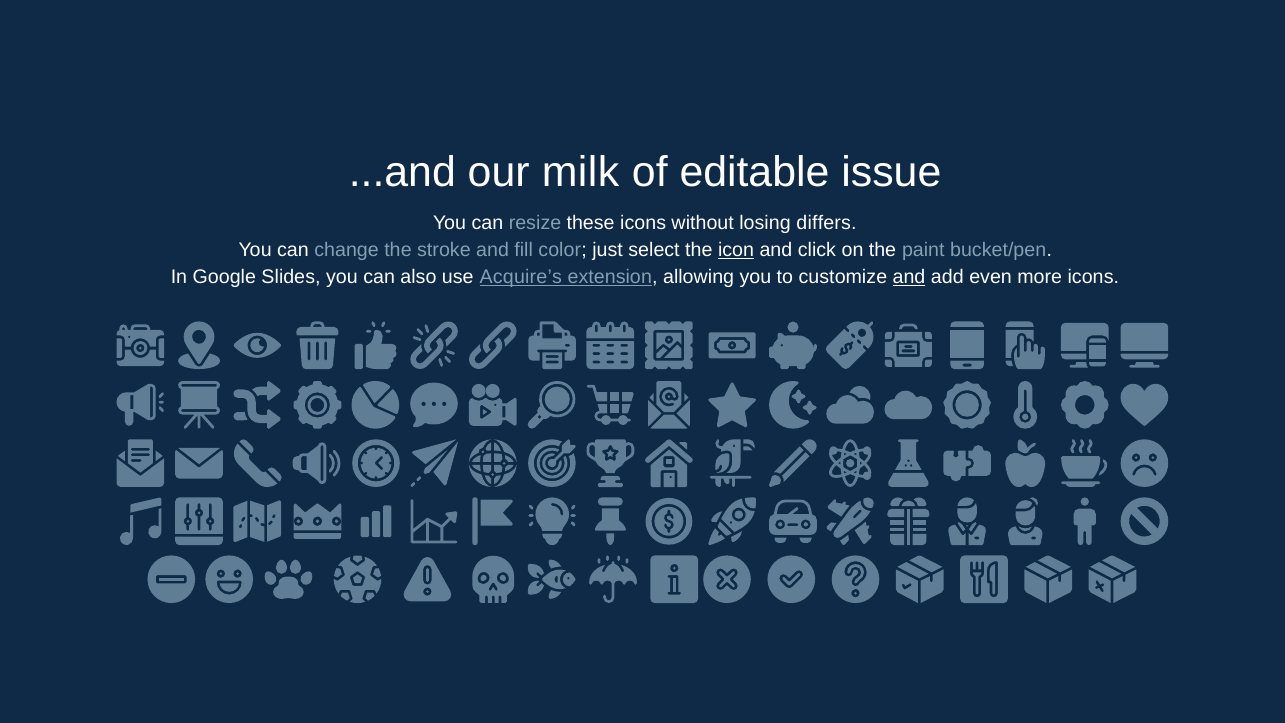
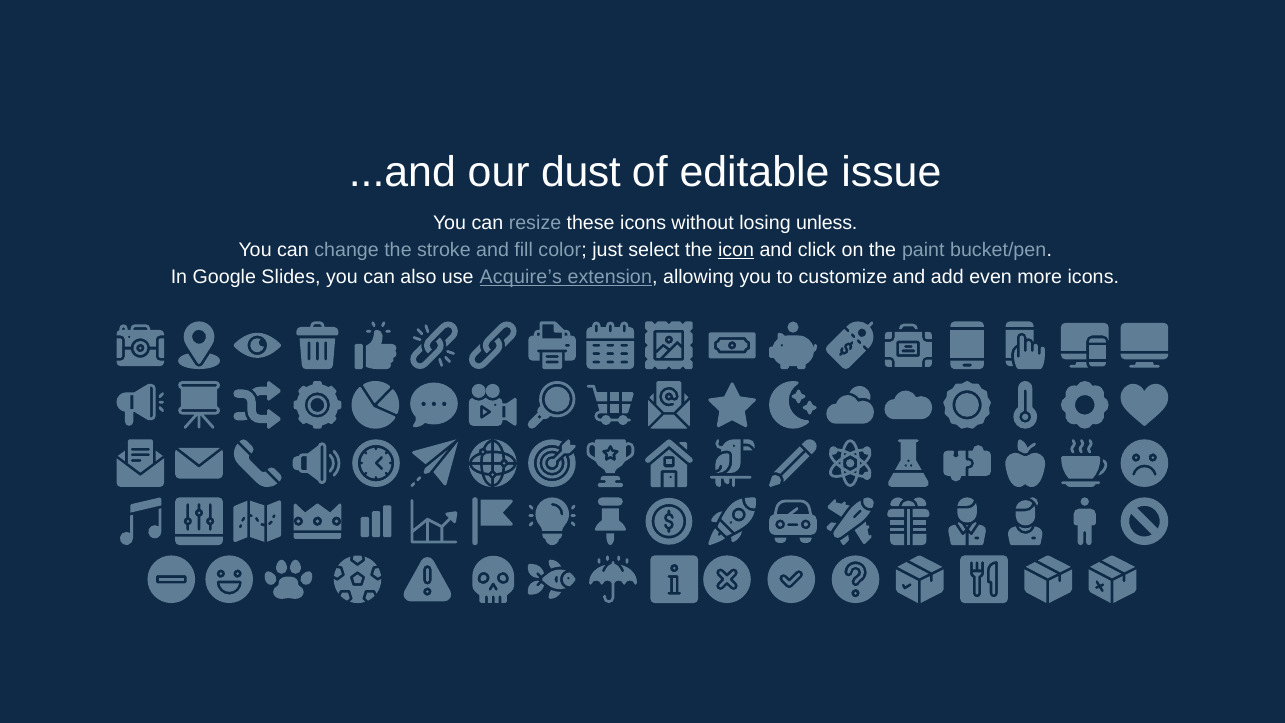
milk: milk -> dust
differs: differs -> unless
and at (909, 277) underline: present -> none
